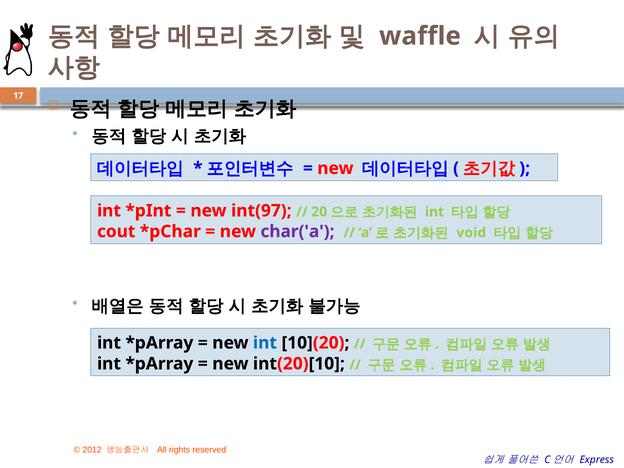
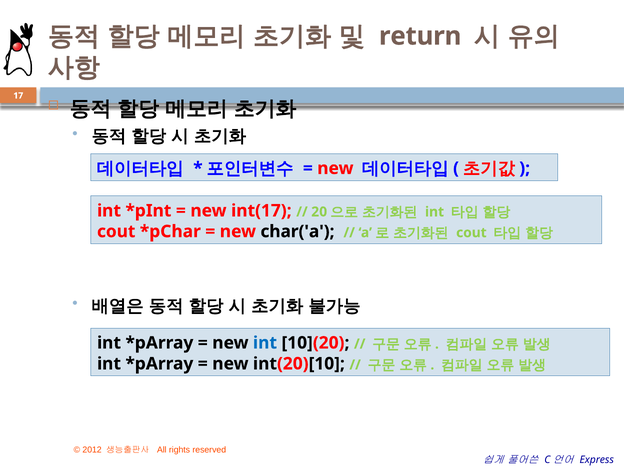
waffle: waffle -> return
int(97: int(97 -> int(17
char('a colour: purple -> black
void at (471, 233): void -> cout
